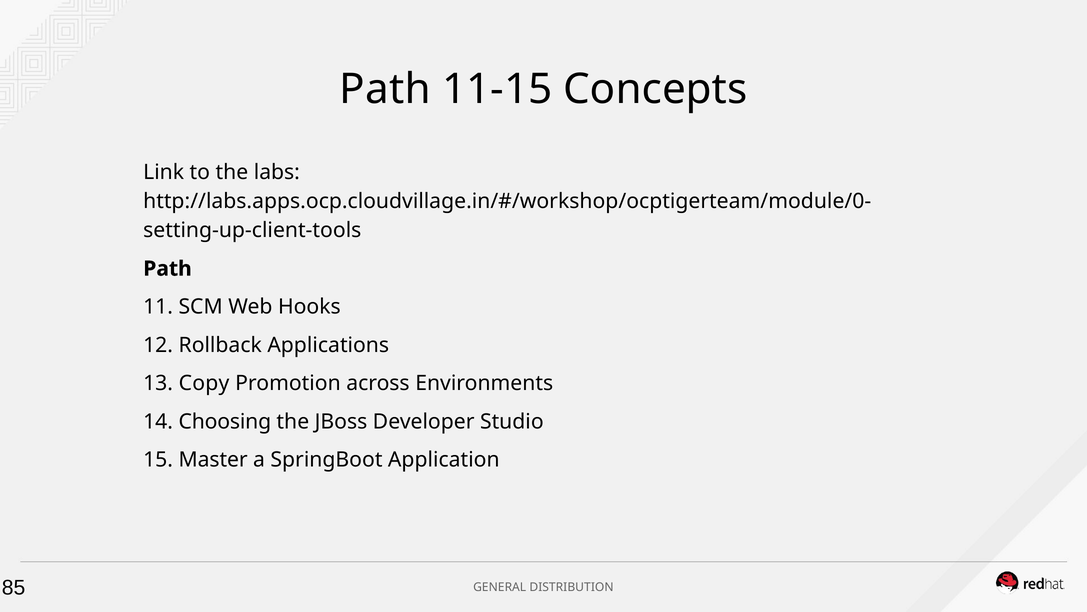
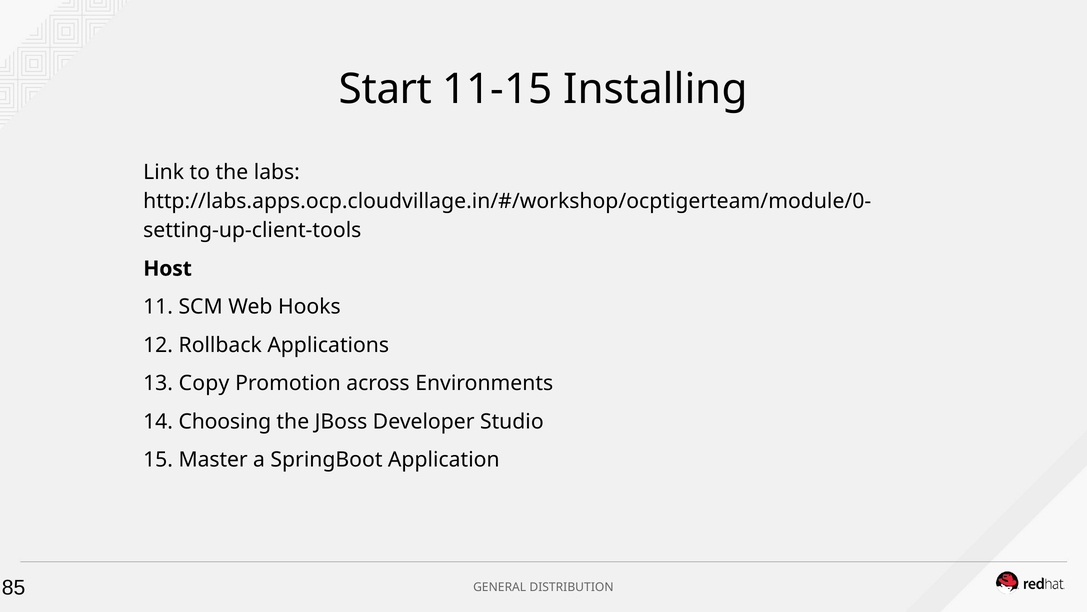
Path at (385, 89): Path -> Start
Concepts: Concepts -> Installing
Path at (167, 268): Path -> Host
